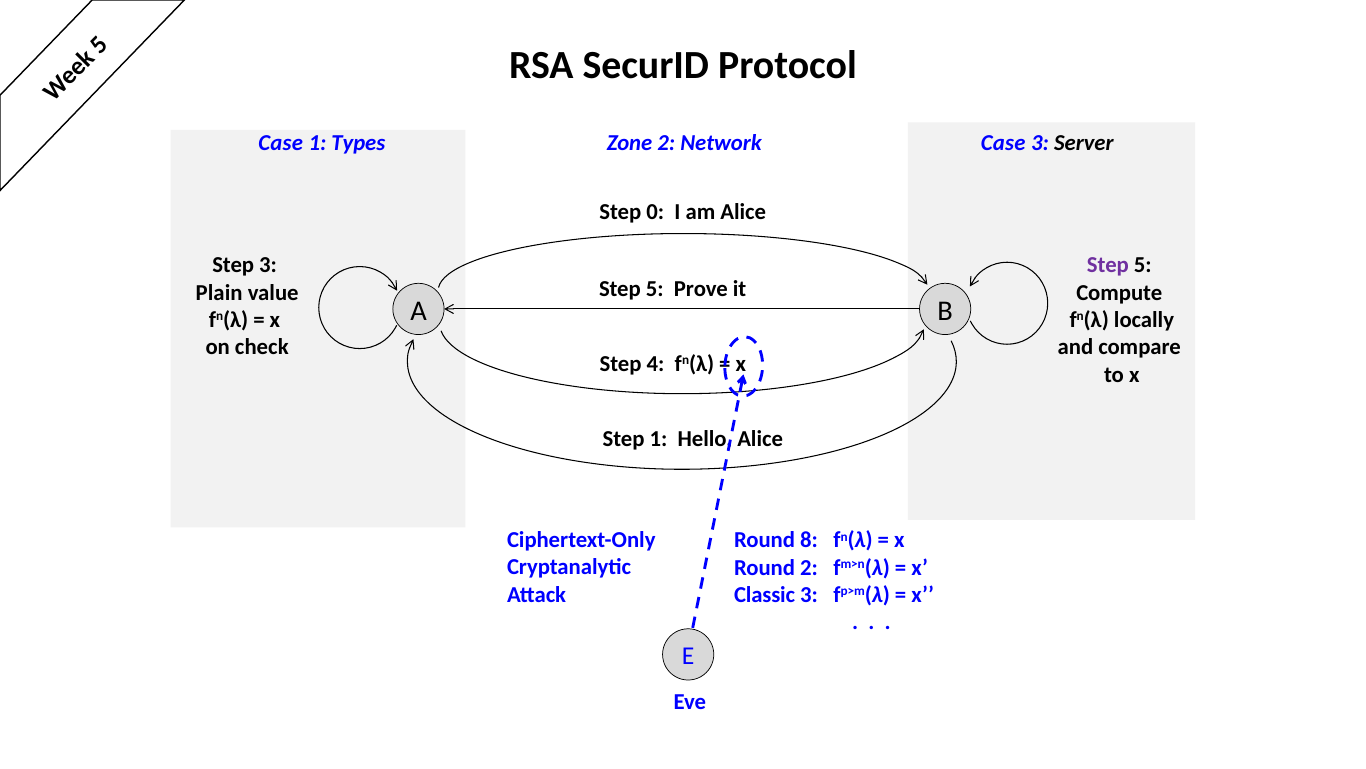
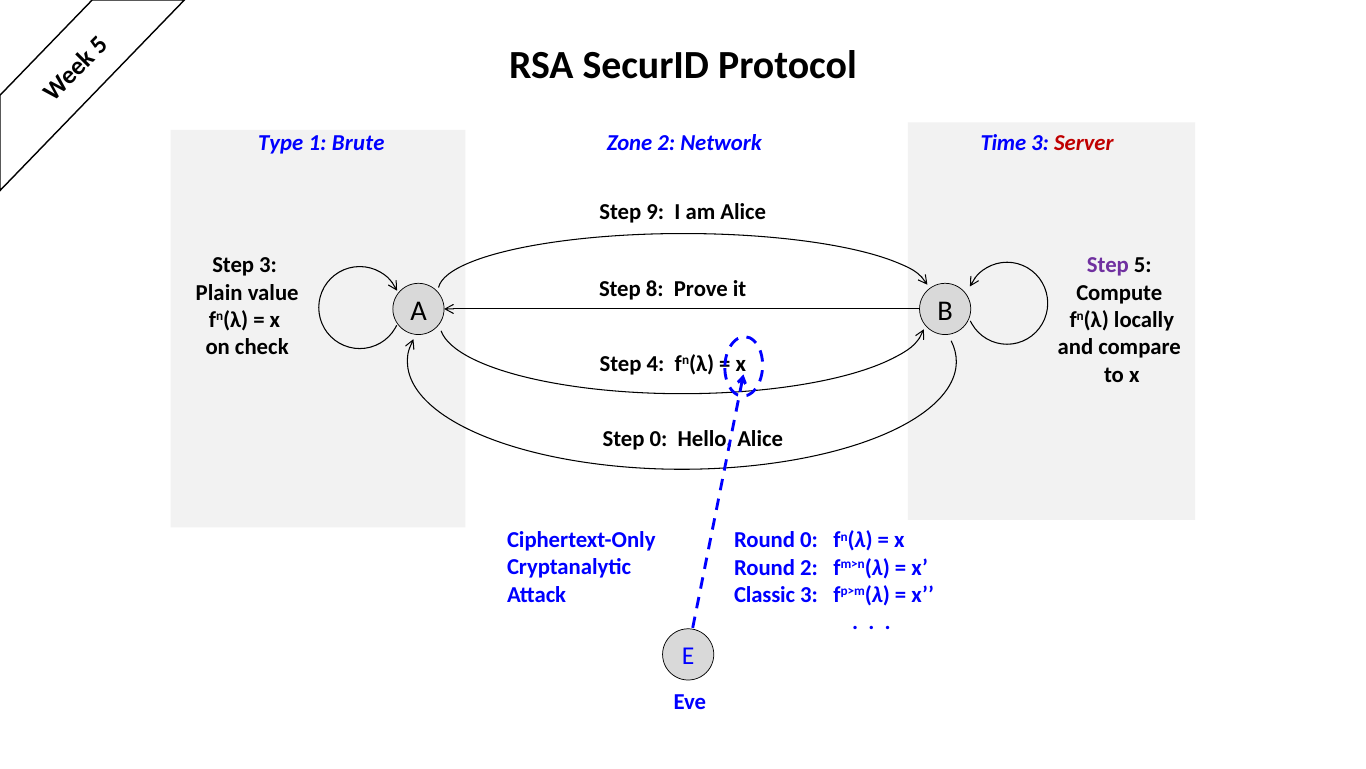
Case at (281, 143): Case -> Type
Types: Types -> Brute
Network Case: Case -> Time
Server colour: black -> red
0: 0 -> 9
5 at (655, 289): 5 -> 8
Step 1: 1 -> 0
Round 8: 8 -> 0
